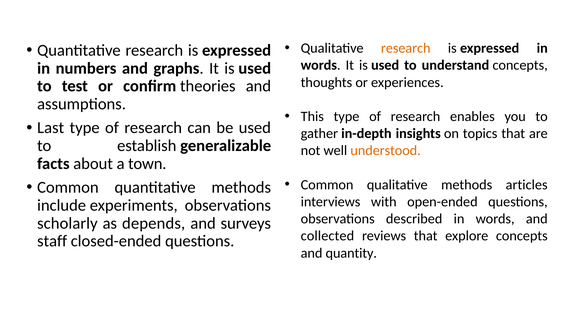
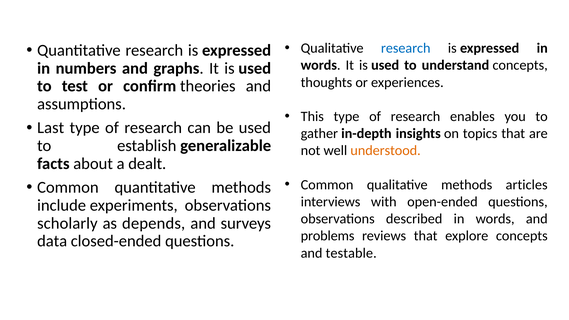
research at (406, 48) colour: orange -> blue
town: town -> dealt
collected: collected -> problems
staff: staff -> data
quantity: quantity -> testable
